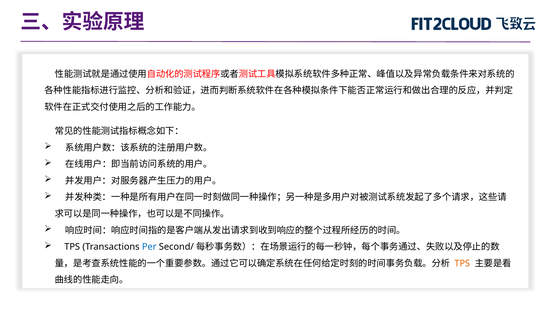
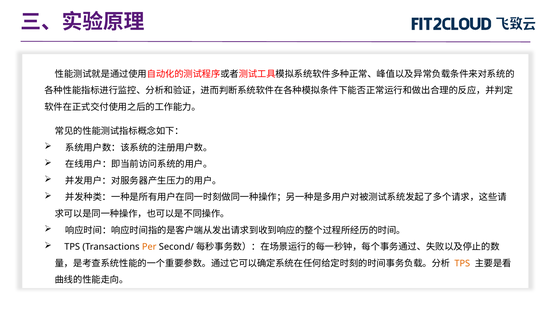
Per colour: blue -> orange
